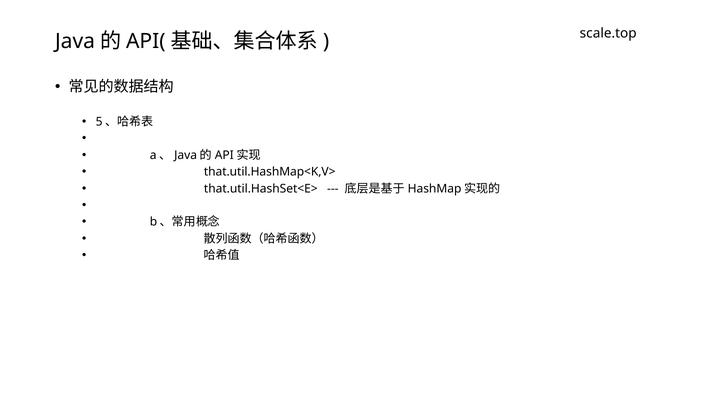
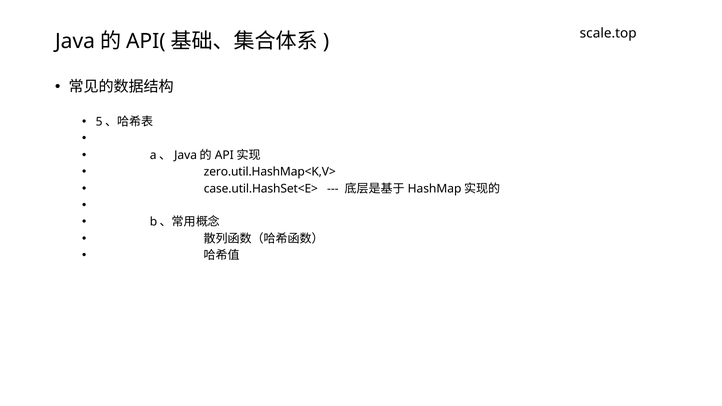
that.util.HashMap<K,V>: that.util.HashMap<K,V> -> zero.util.HashMap<K,V>
that.util.HashSet<E>: that.util.HashSet<E> -> case.util.HashSet<E>
